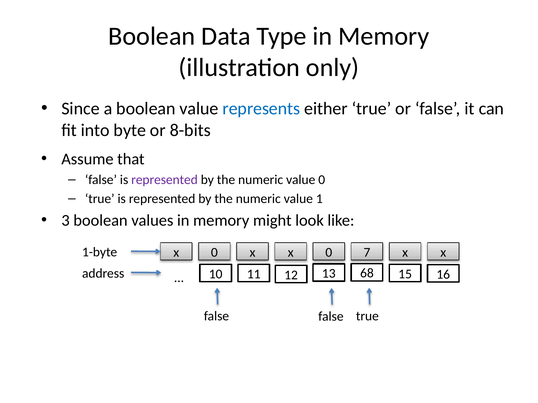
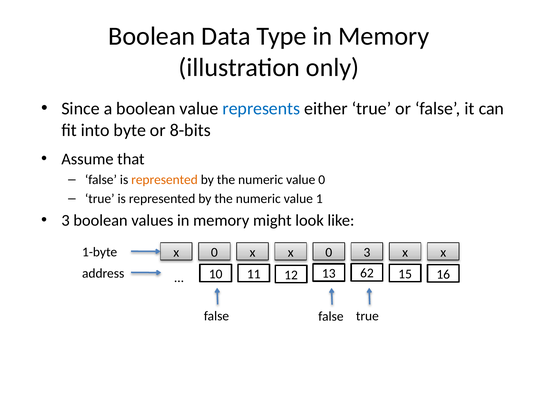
represented at (165, 180) colour: purple -> orange
0 7: 7 -> 3
68: 68 -> 62
